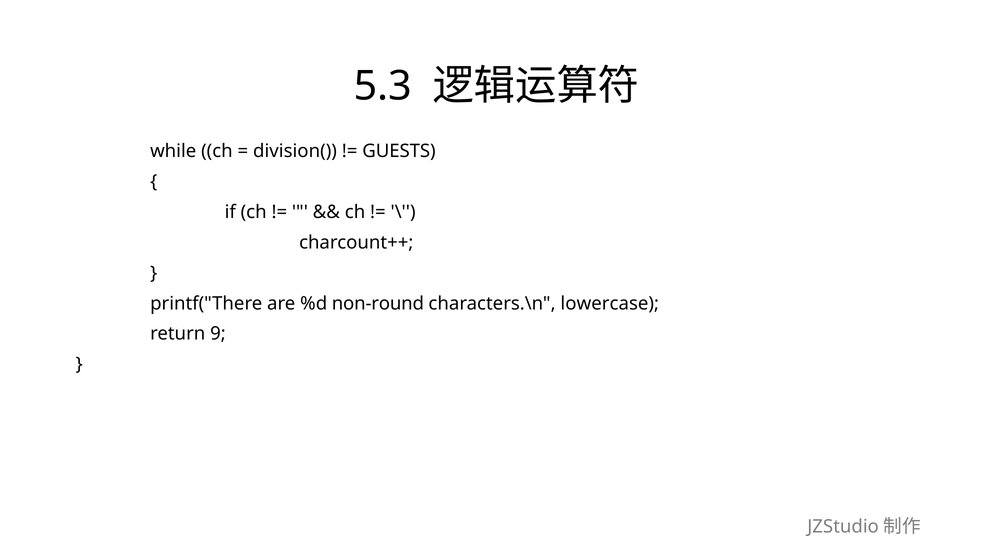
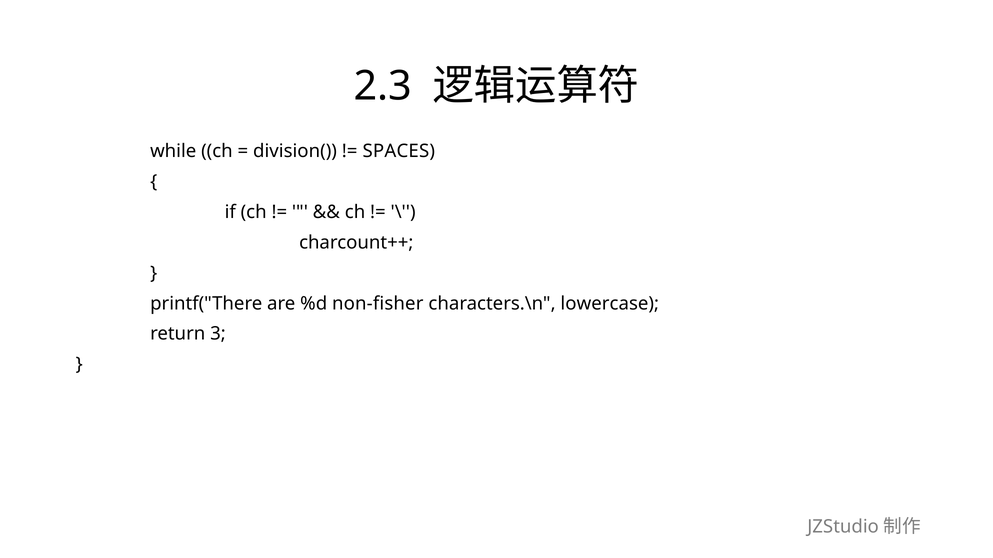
5.3: 5.3 -> 2.3
GUESTS: GUESTS -> SPACES
non-round: non-round -> non-fisher
9: 9 -> 3
